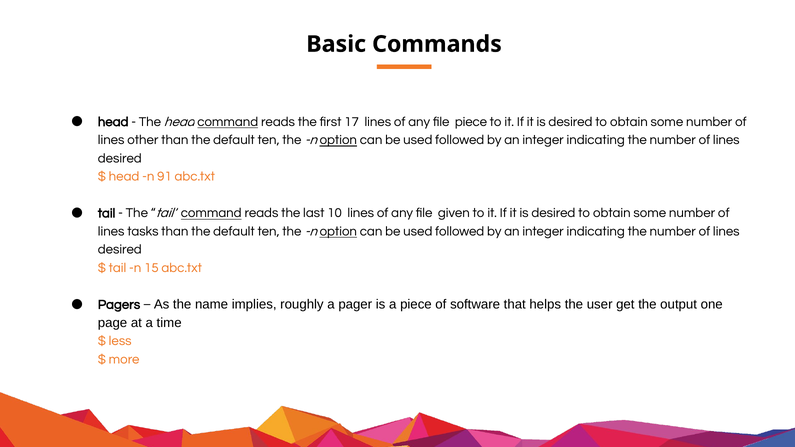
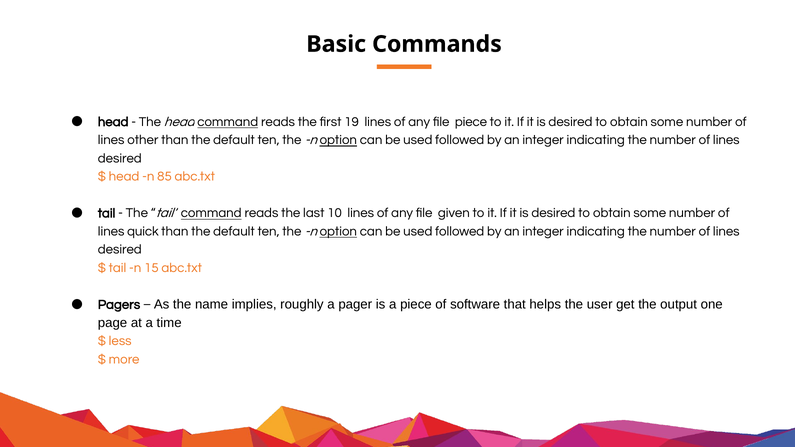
17: 17 -> 19
91: 91 -> 85
tasks: tasks -> quick
